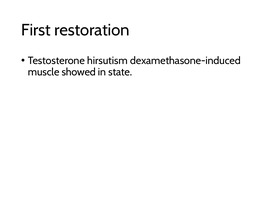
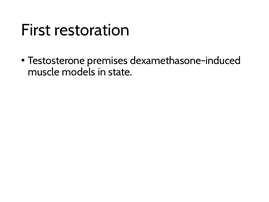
hirsutism: hirsutism -> premises
showed: showed -> models
